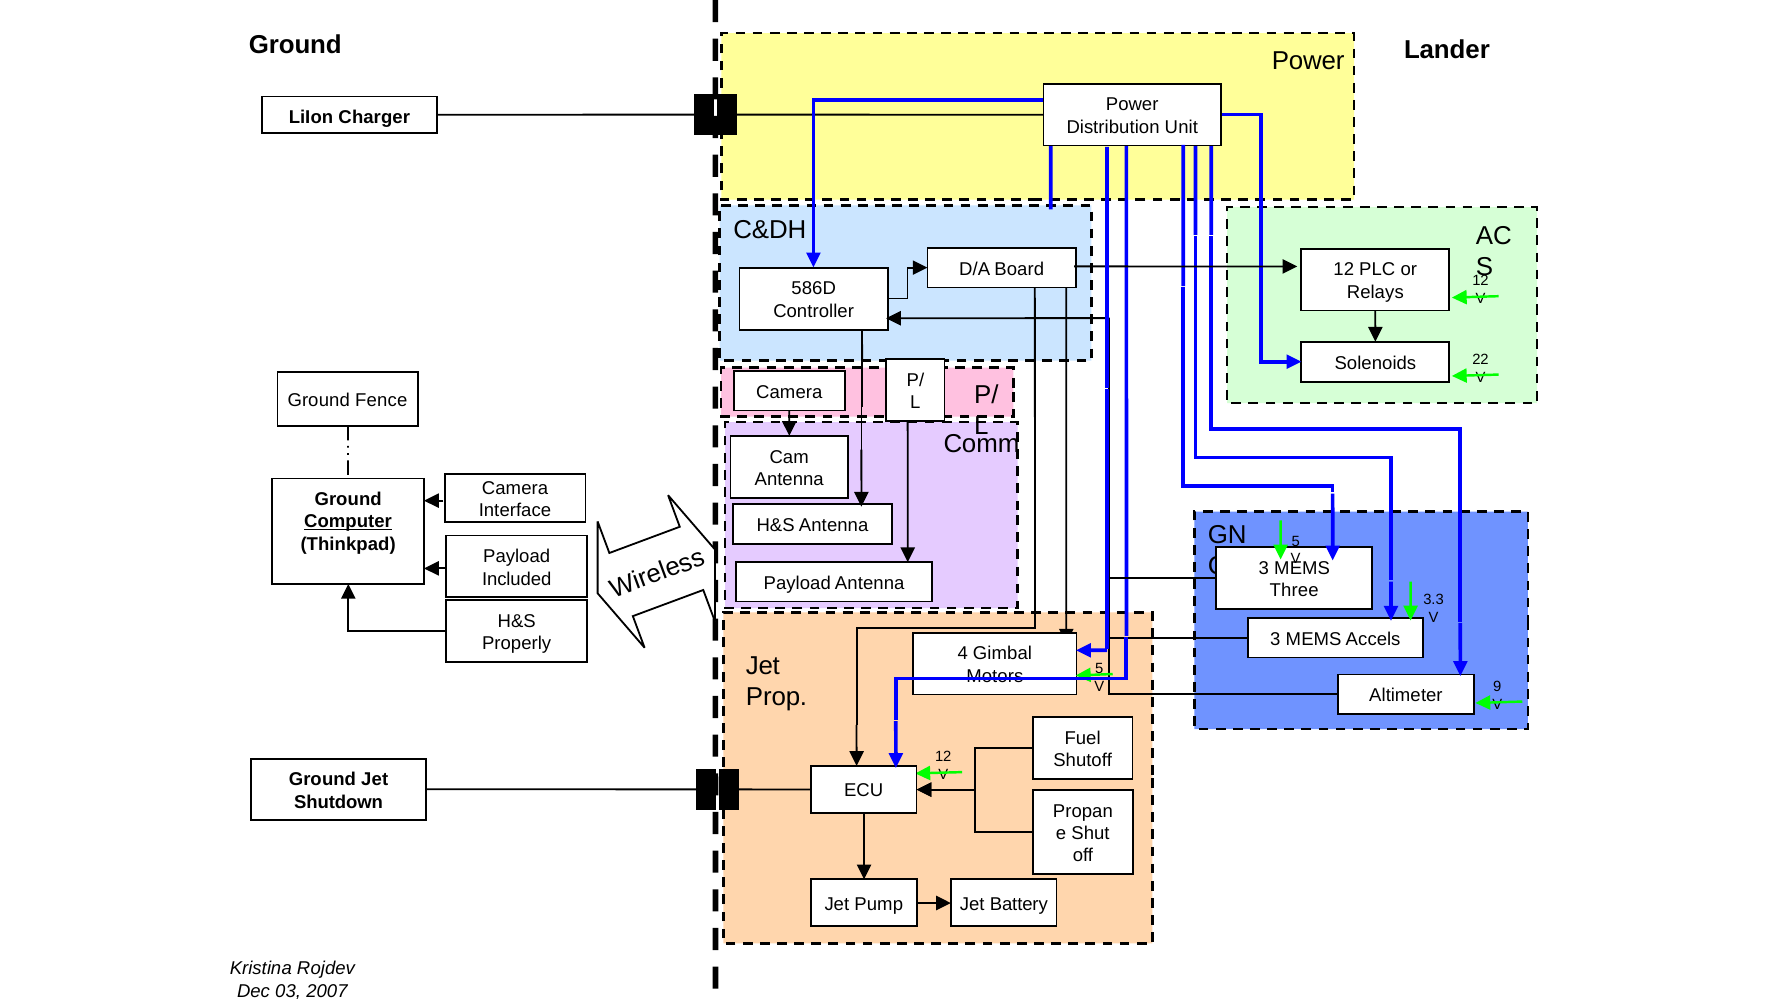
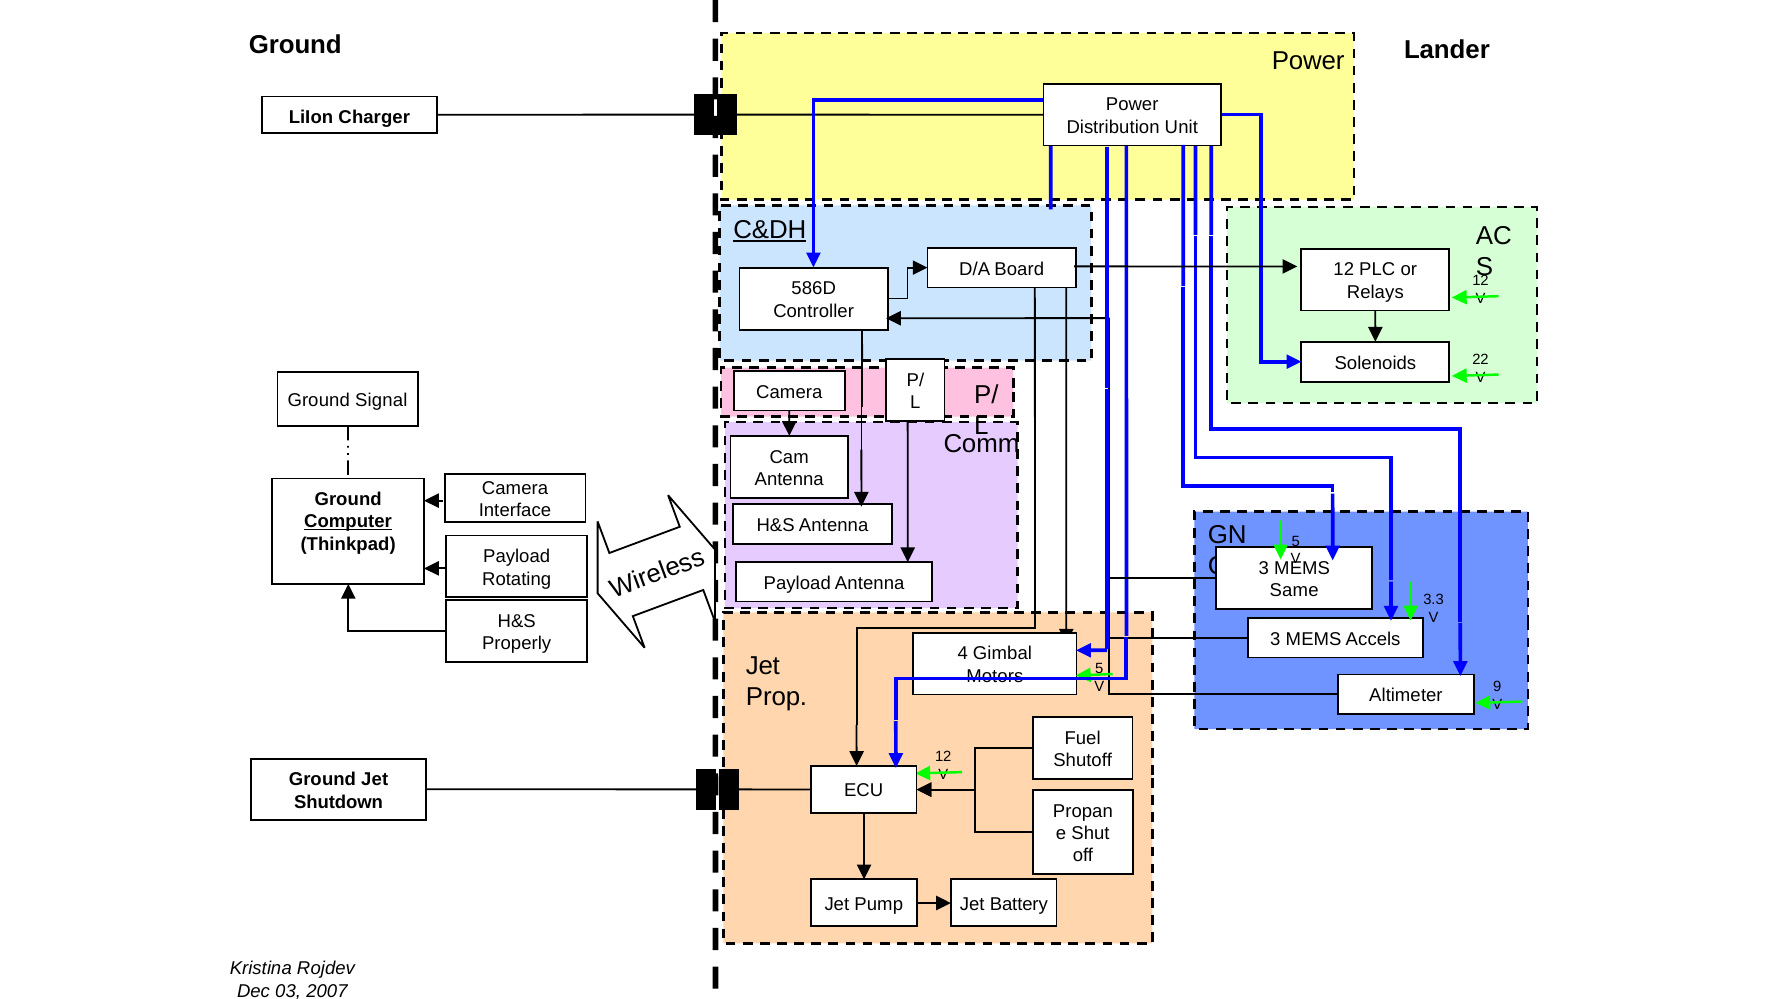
C&DH underline: none -> present
Fence: Fence -> Signal
Included: Included -> Rotating
Three: Three -> Same
